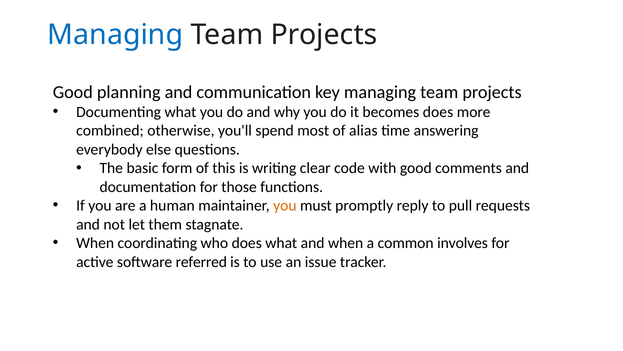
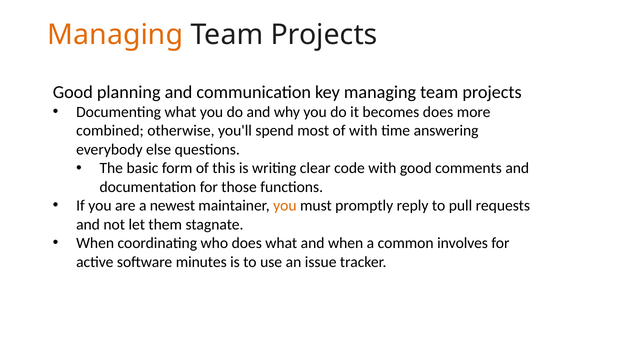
Managing at (115, 35) colour: blue -> orange
of alias: alias -> with
human: human -> newest
referred: referred -> minutes
